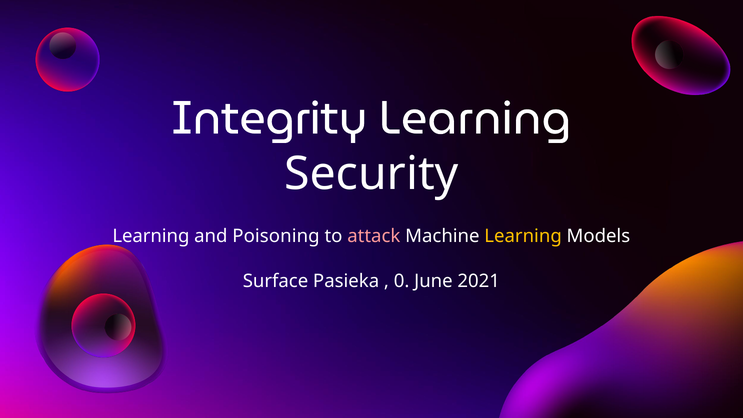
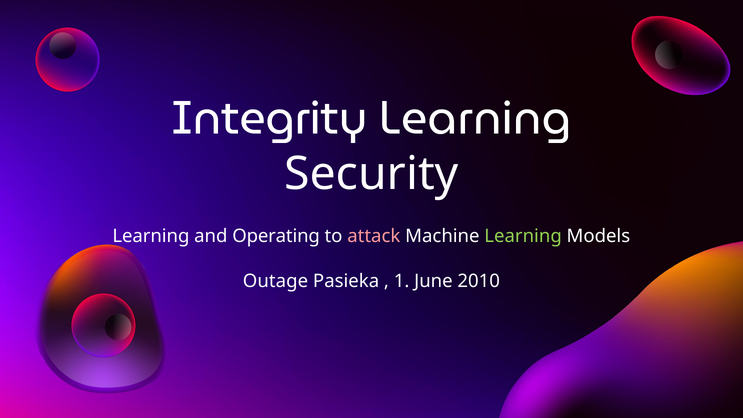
Poisoning: Poisoning -> Operating
Learning at (523, 236) colour: yellow -> light green
Surface: Surface -> Outage
0: 0 -> 1
2021: 2021 -> 2010
